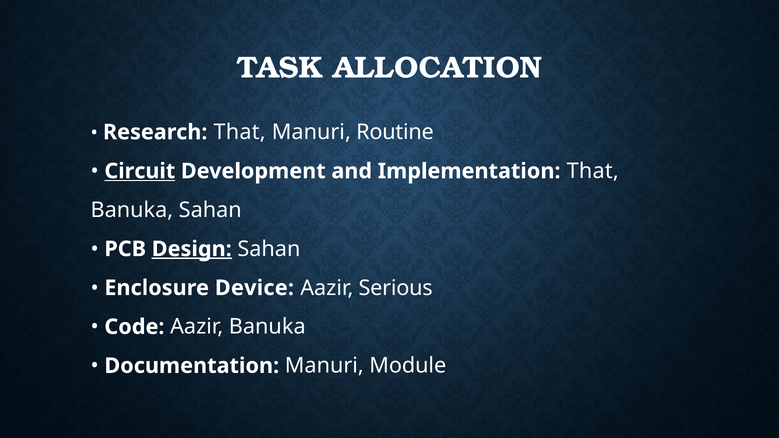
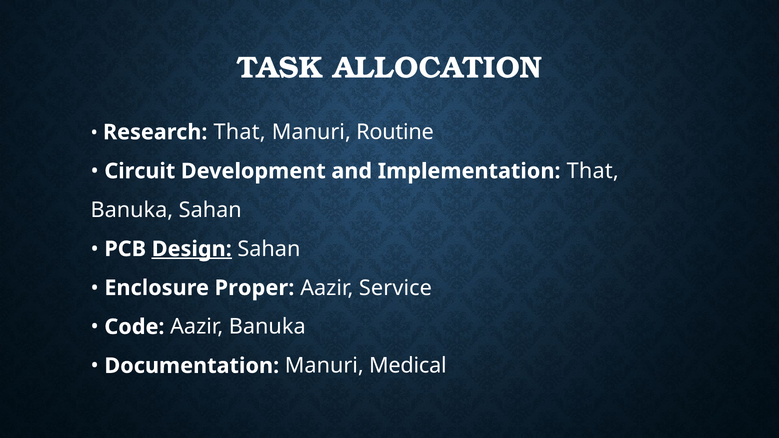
Circuit underline: present -> none
Device: Device -> Proper
Serious: Serious -> Service
Module: Module -> Medical
